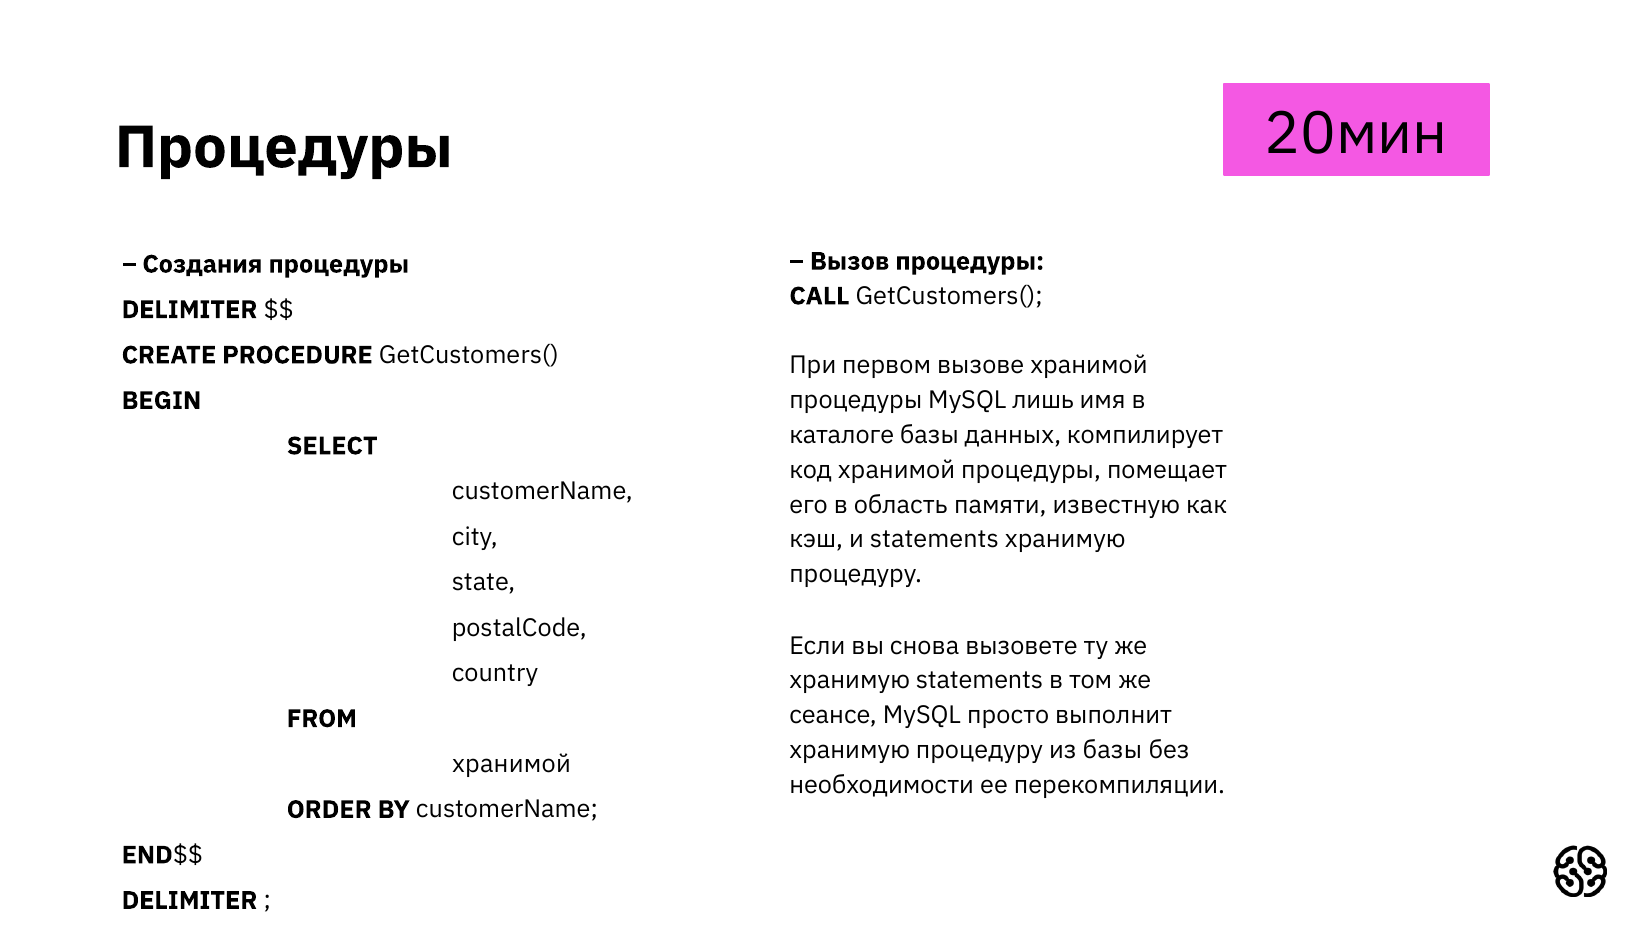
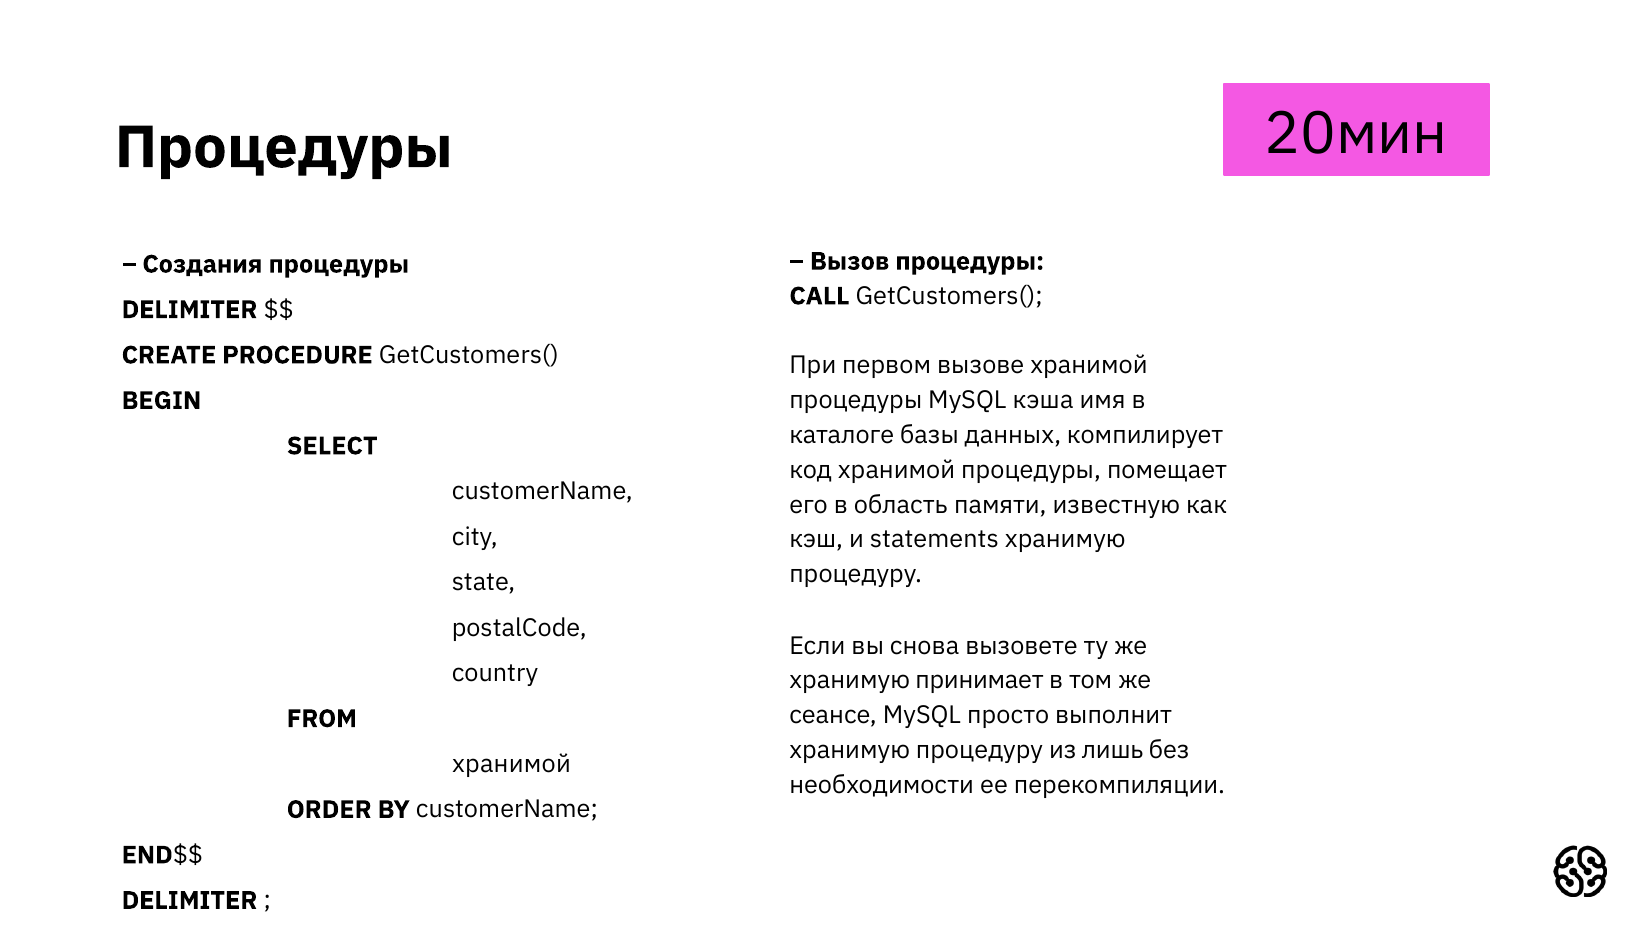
лишь: лишь -> кэша
хранимую statements: statements -> принимает
из базы: базы -> лишь
